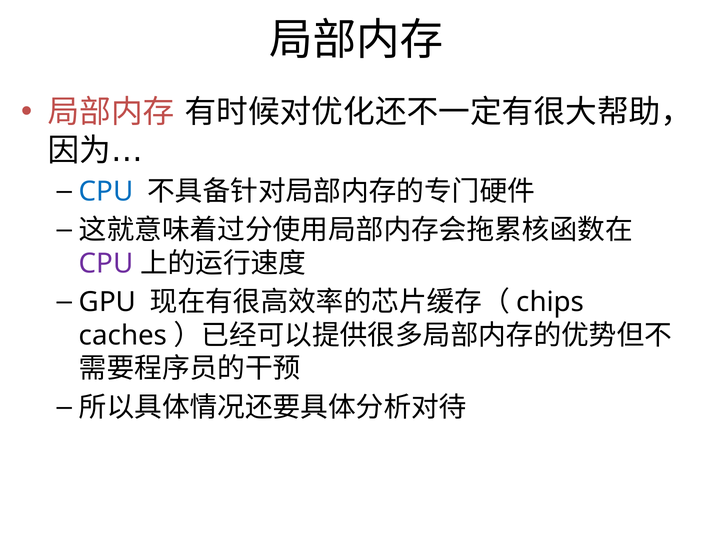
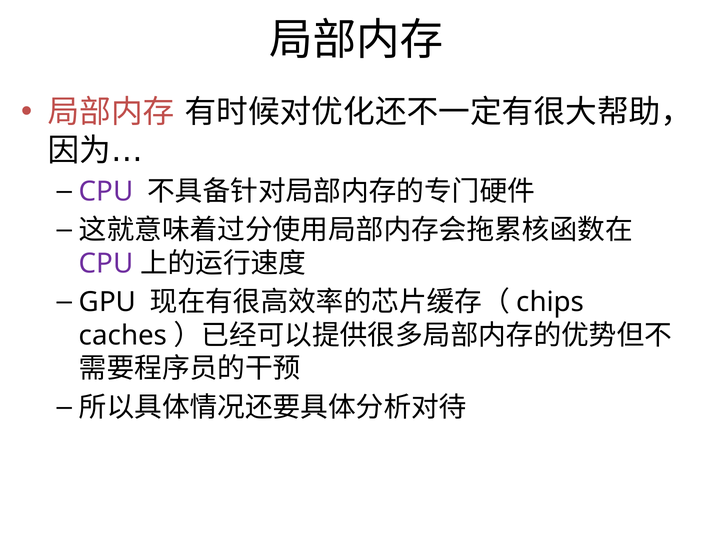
CPU at (106, 191) colour: blue -> purple
